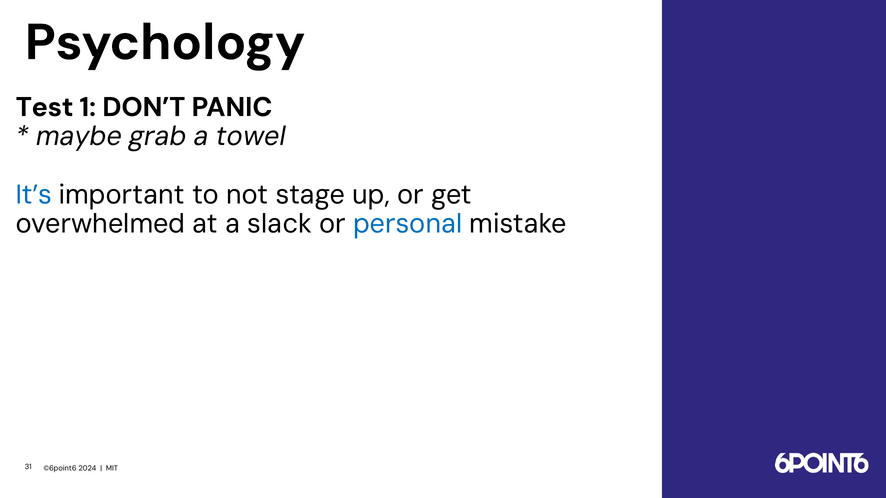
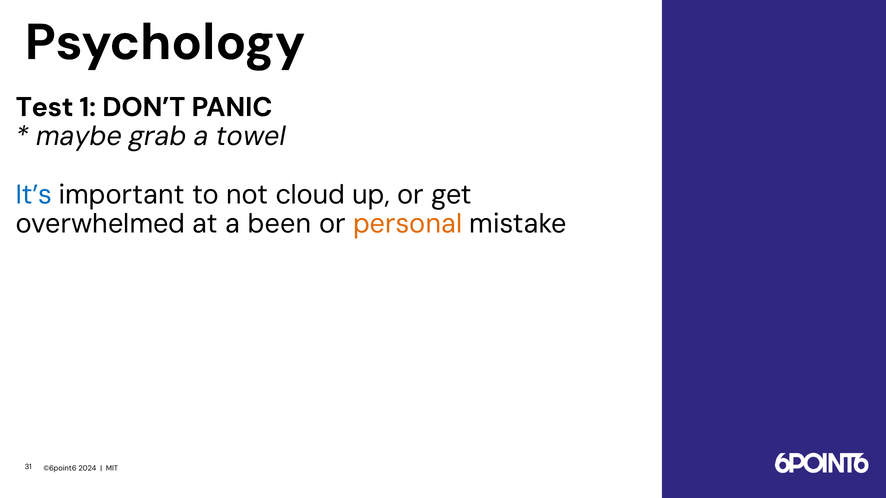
stage: stage -> cloud
slack: slack -> been
personal colour: blue -> orange
